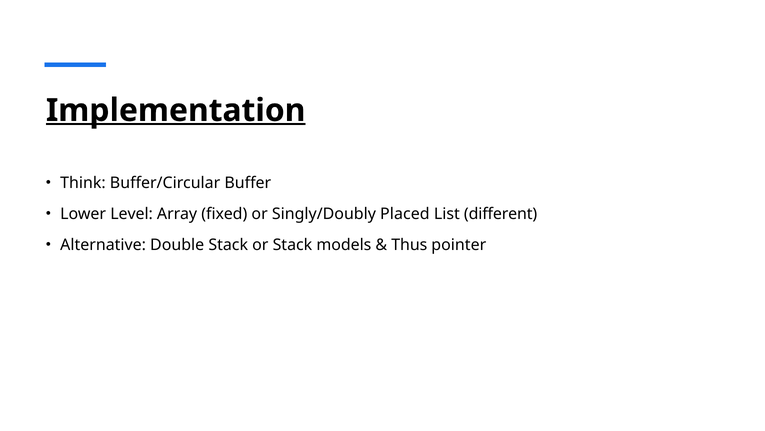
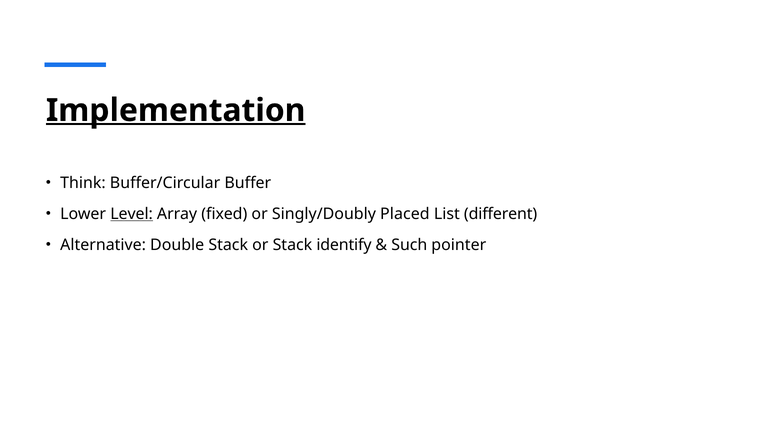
Level underline: none -> present
models: models -> identify
Thus: Thus -> Such
